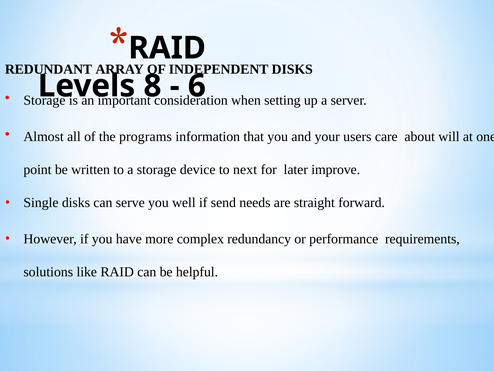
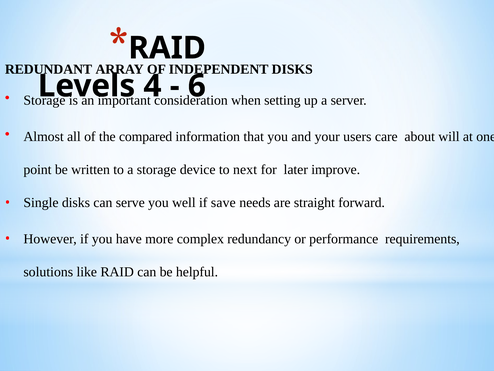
8: 8 -> 4
programs: programs -> compared
send: send -> save
